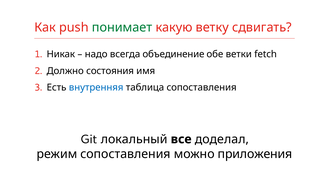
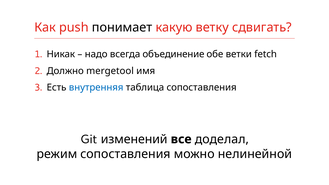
понимает colour: green -> black
состояния: состояния -> mergetool
локальный: локальный -> изменений
приложения: приложения -> нелинейной
